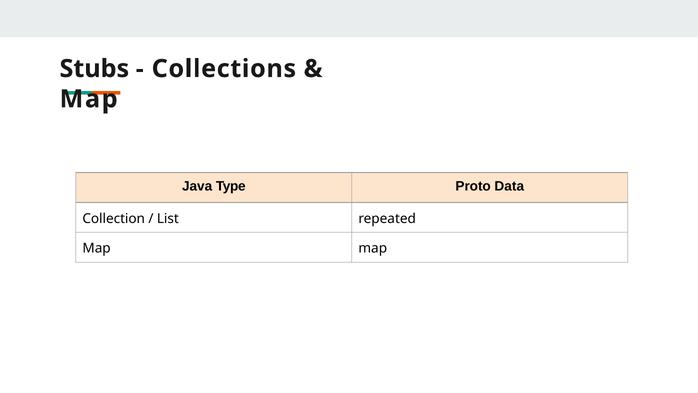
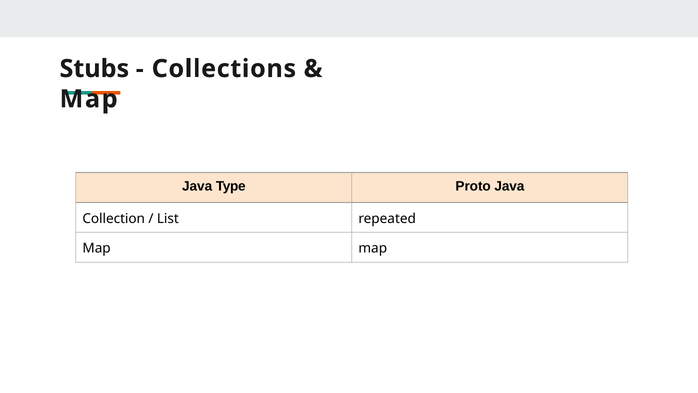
Proto Data: Data -> Java
